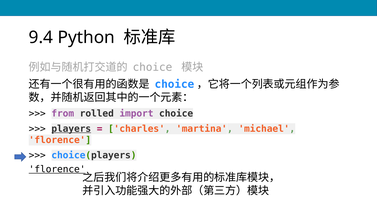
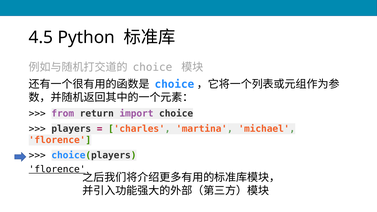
9.4: 9.4 -> 4.5
rolled: rolled -> return
players underline: present -> none
